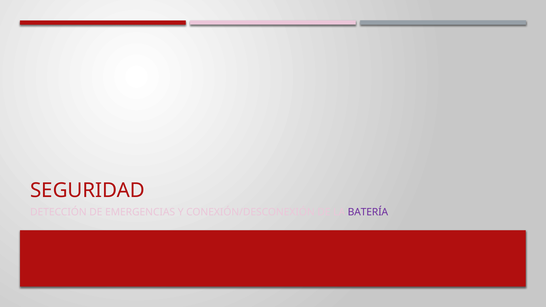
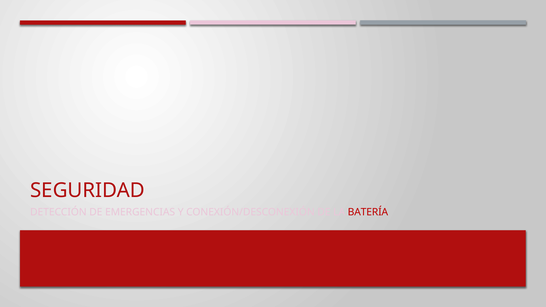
BATERÍA colour: purple -> red
